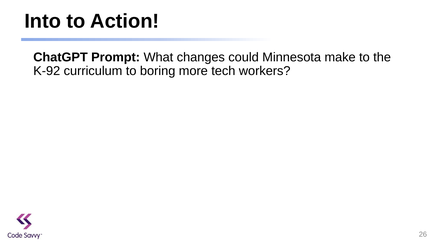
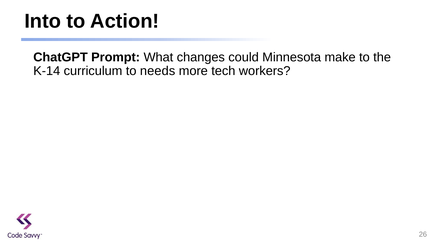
K-92: K-92 -> K-14
boring: boring -> needs
